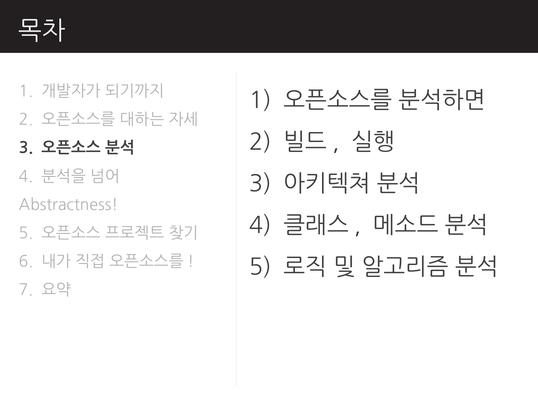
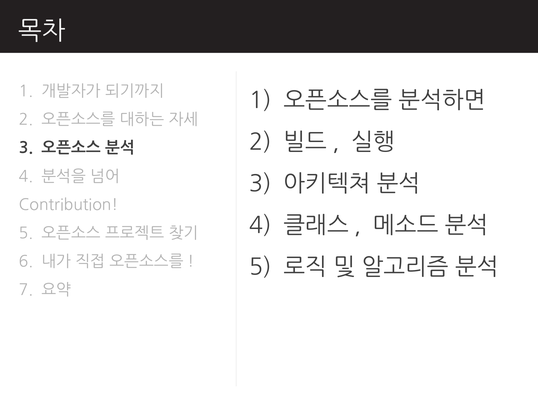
Abstractness: Abstractness -> Contribution
